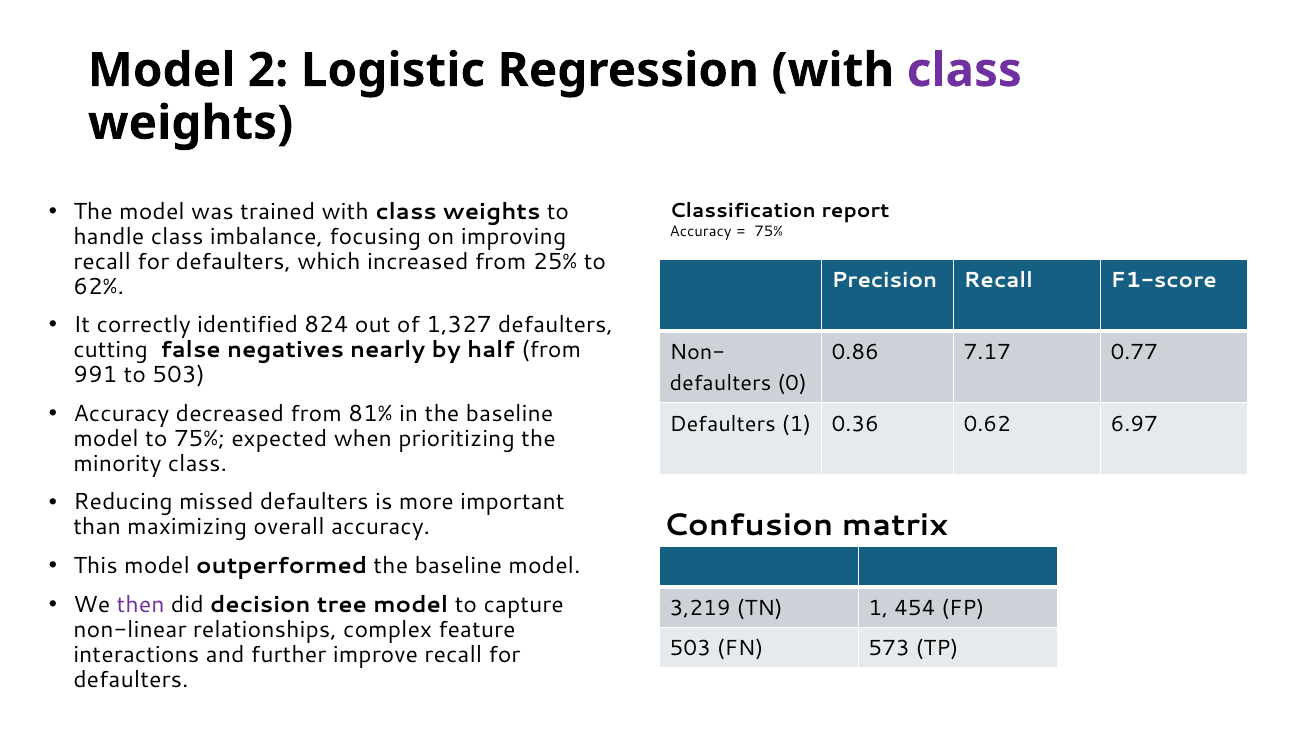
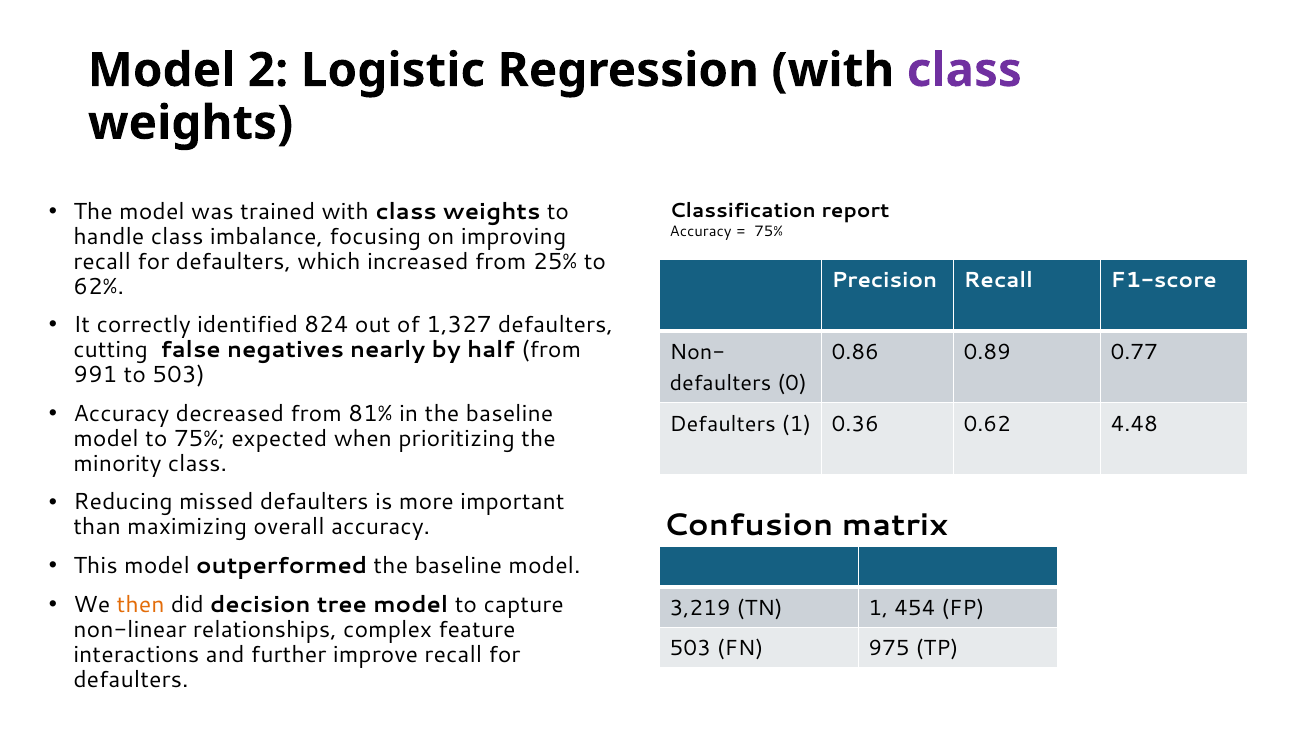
7.17: 7.17 -> 0.89
6.97: 6.97 -> 4.48
then colour: purple -> orange
573: 573 -> 975
